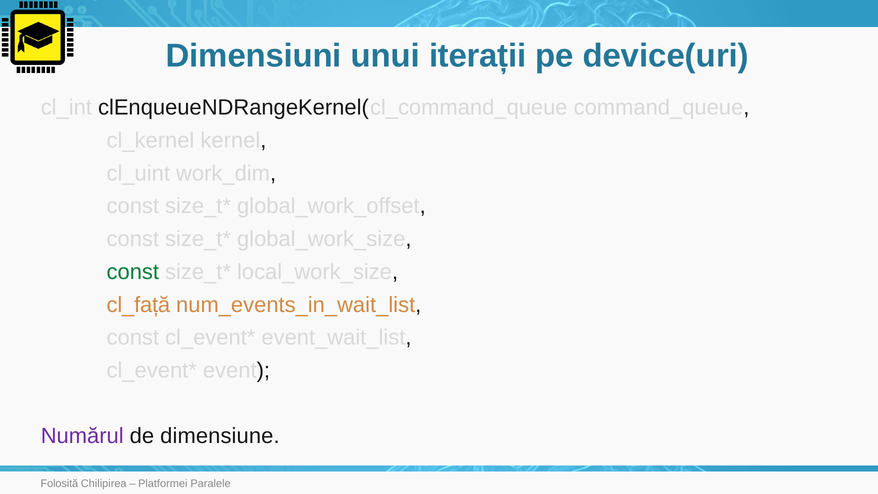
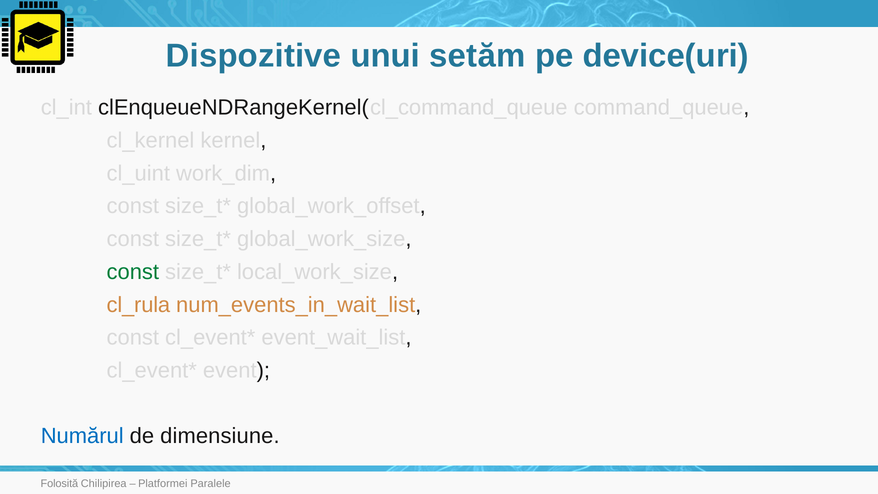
Dimensiuni: Dimensiuni -> Dispozitive
iterații: iterații -> setăm
cl_față: cl_față -> cl_rula
Numărul colour: purple -> blue
